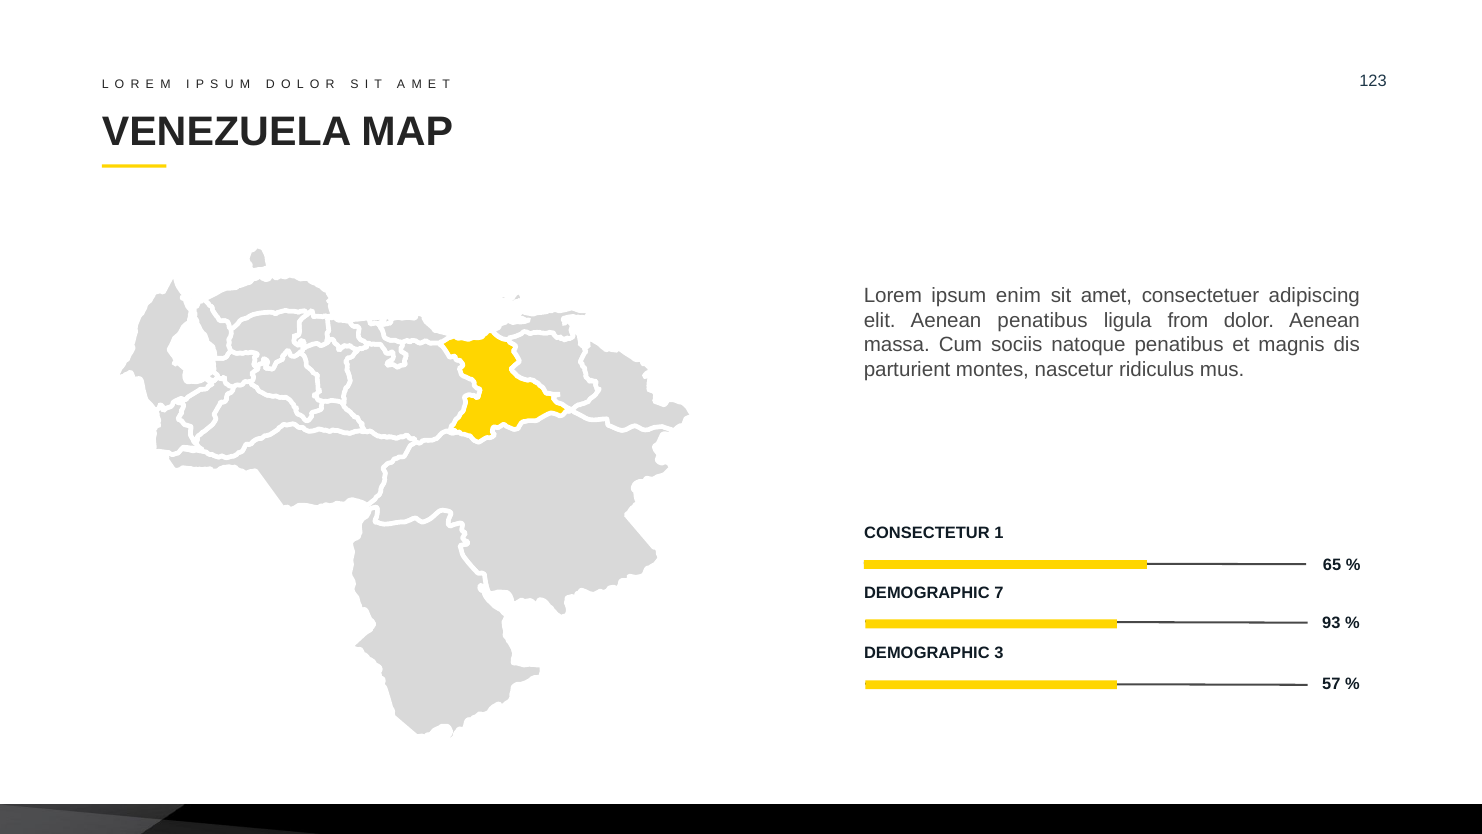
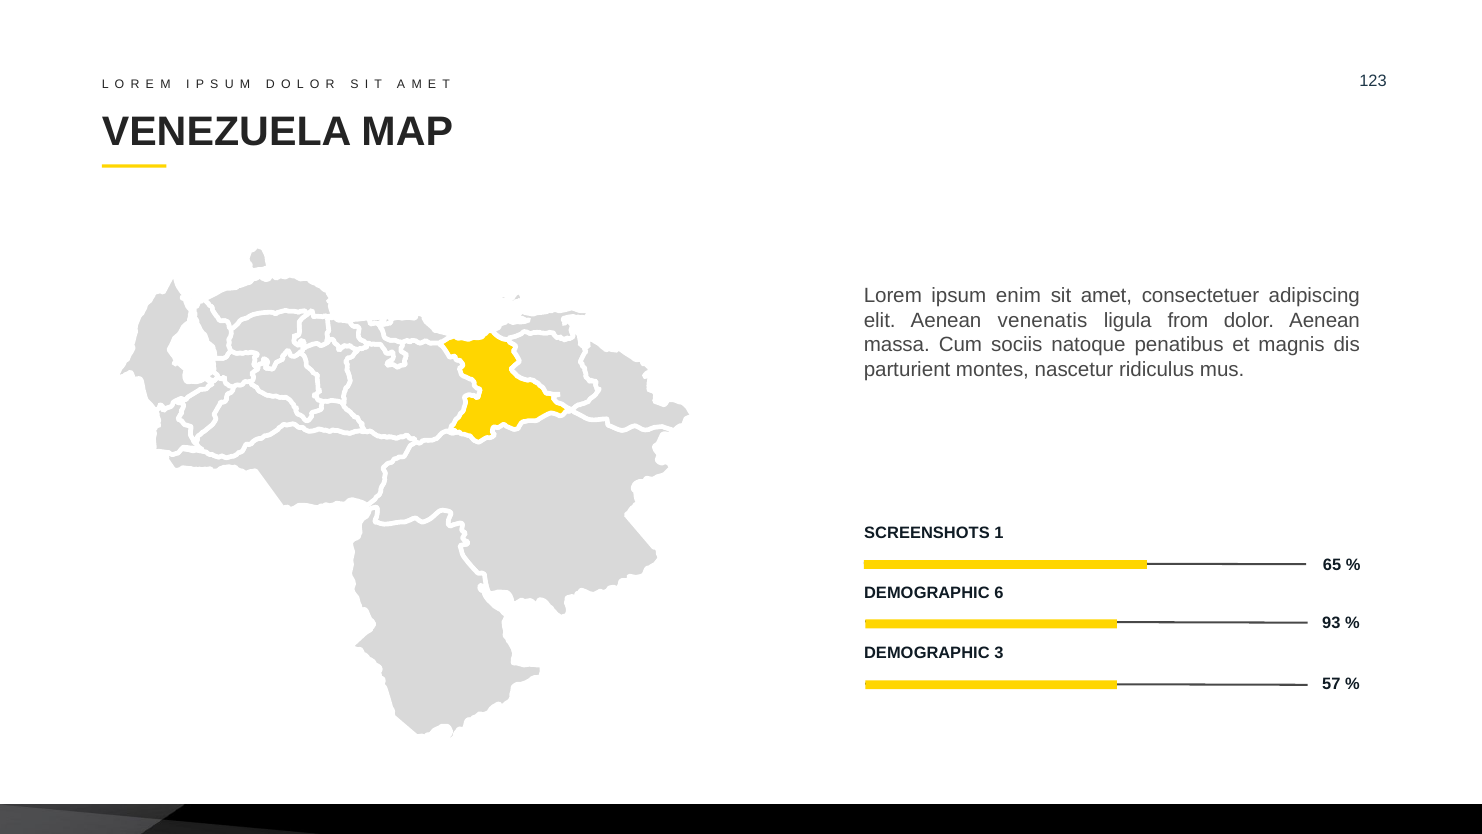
Aenean penatibus: penatibus -> venenatis
CONSECTETUR: CONSECTETUR -> SCREENSHOTS
7: 7 -> 6
